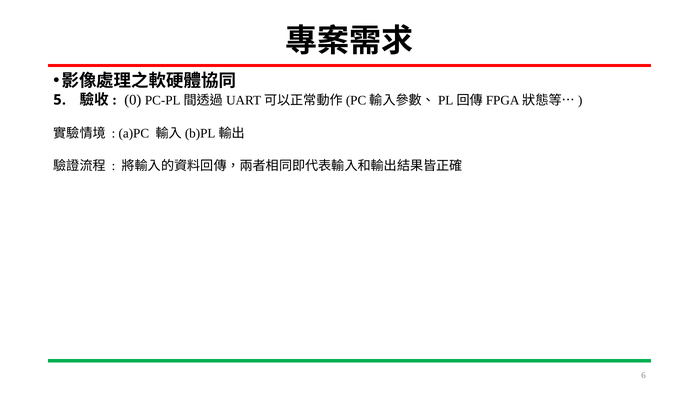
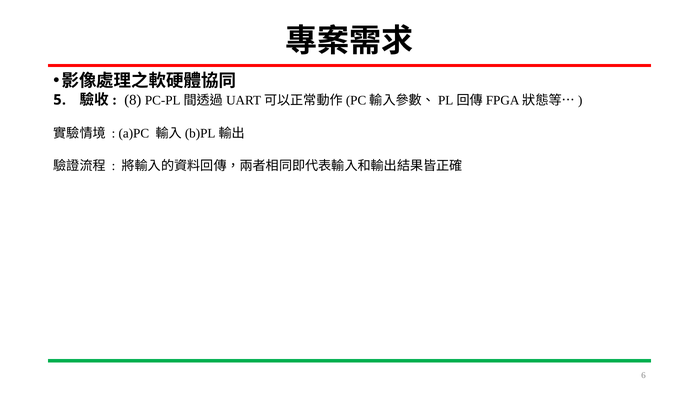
0: 0 -> 8
